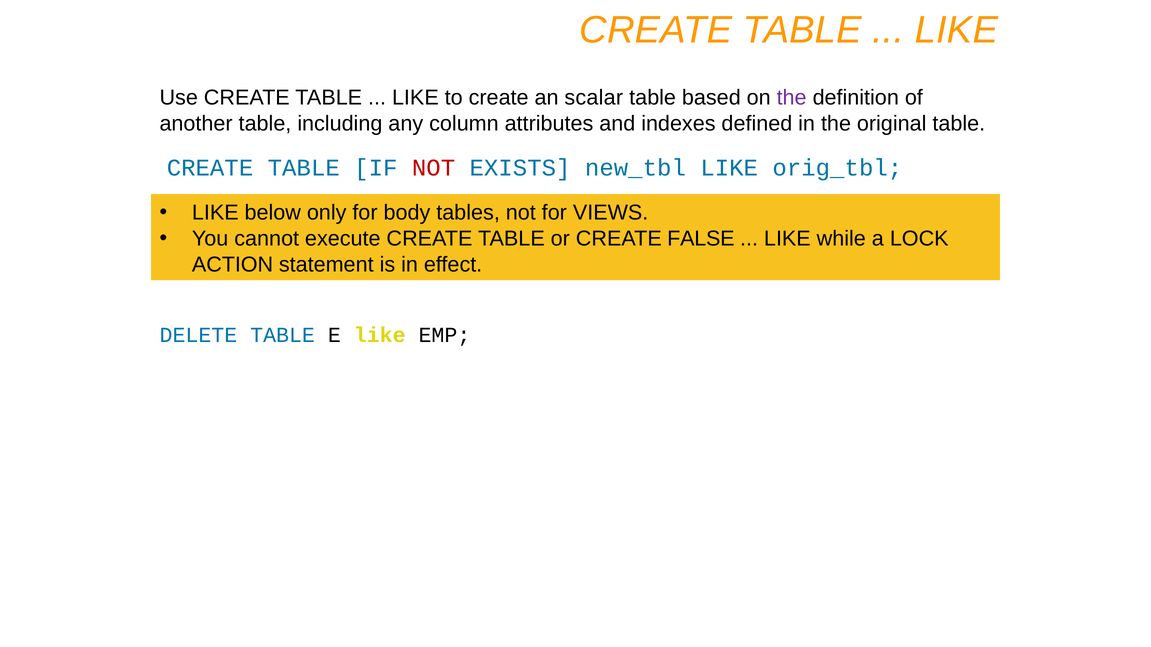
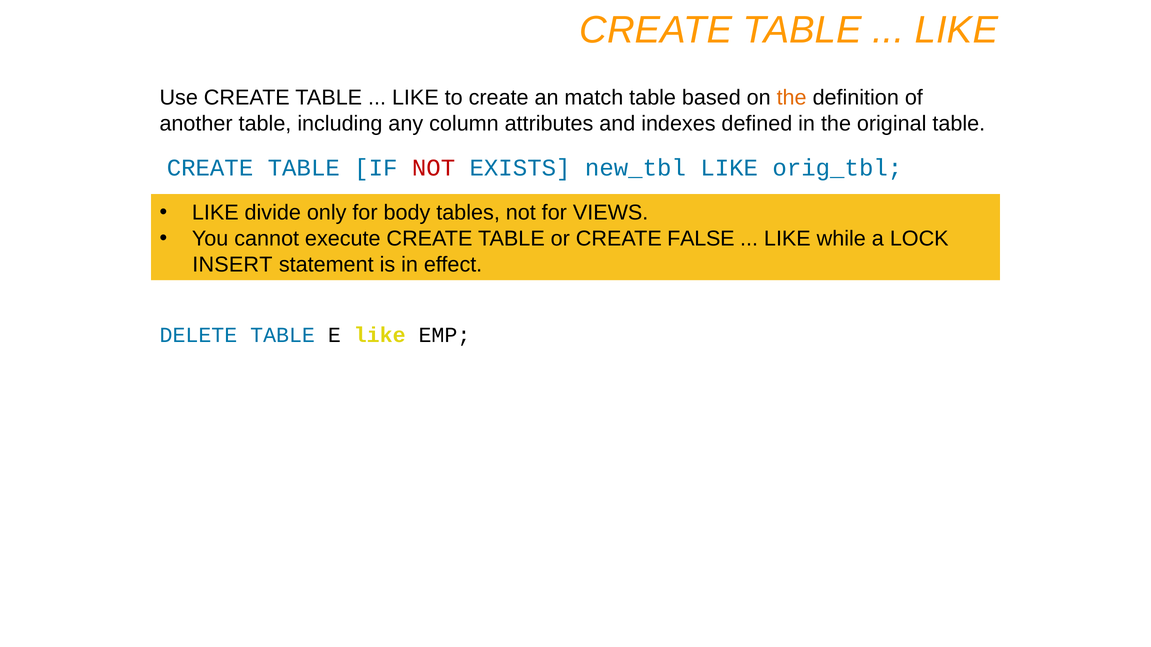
scalar: scalar -> match
the at (792, 98) colour: purple -> orange
below: below -> divide
ACTION: ACTION -> INSERT
